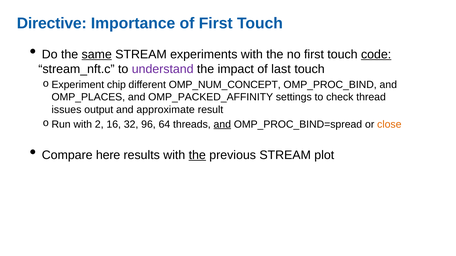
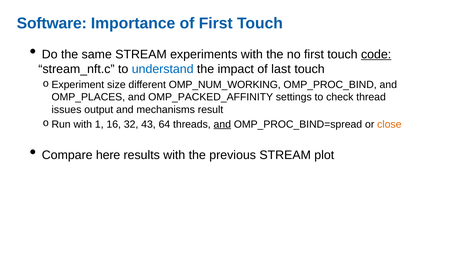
Directive: Directive -> Software
same underline: present -> none
understand colour: purple -> blue
chip: chip -> size
OMP_NUM_CONCEPT: OMP_NUM_CONCEPT -> OMP_NUM_WORKING
approximate: approximate -> mechanisms
2: 2 -> 1
96: 96 -> 43
the at (197, 155) underline: present -> none
